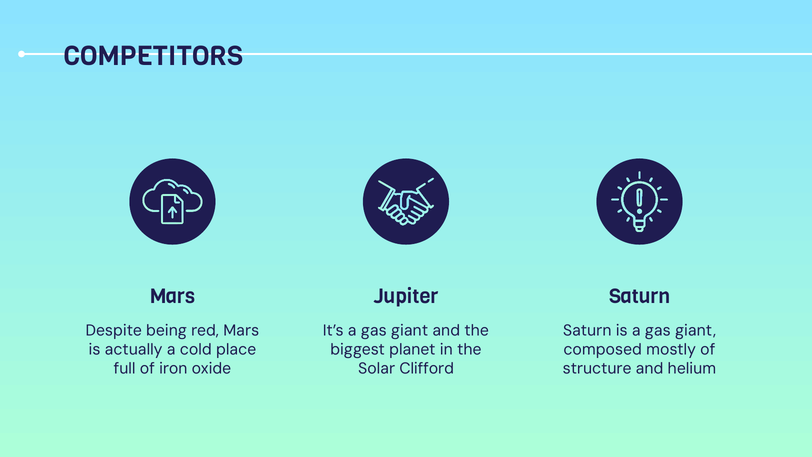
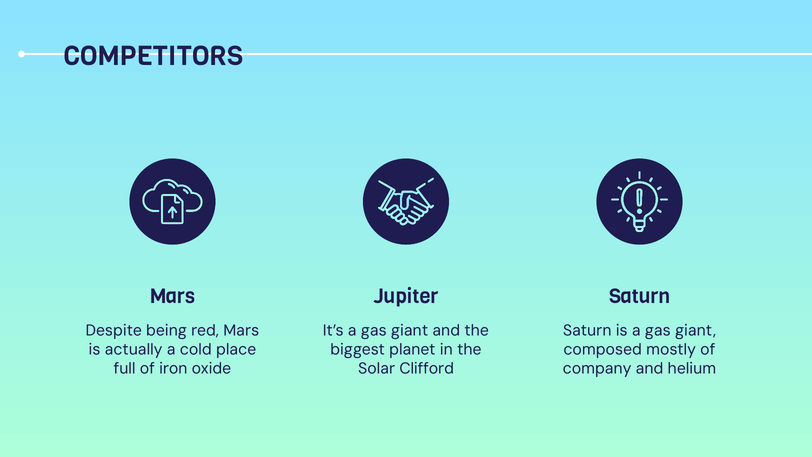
structure: structure -> company
